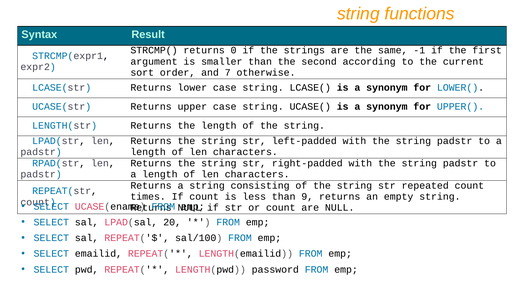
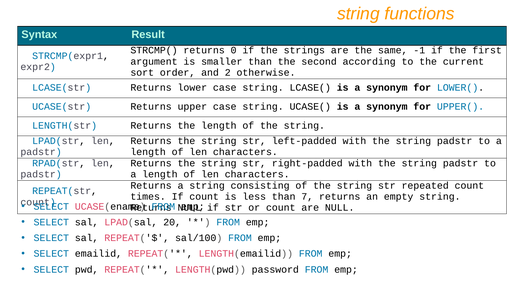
7: 7 -> 2
9: 9 -> 7
